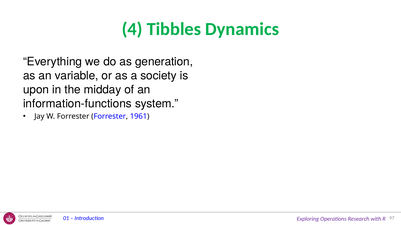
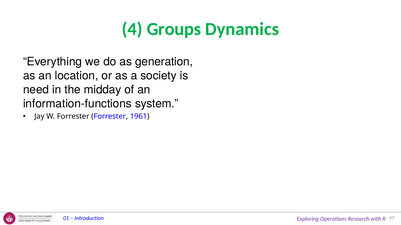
Tibbles: Tibbles -> Groups
variable: variable -> location
upon: upon -> need
